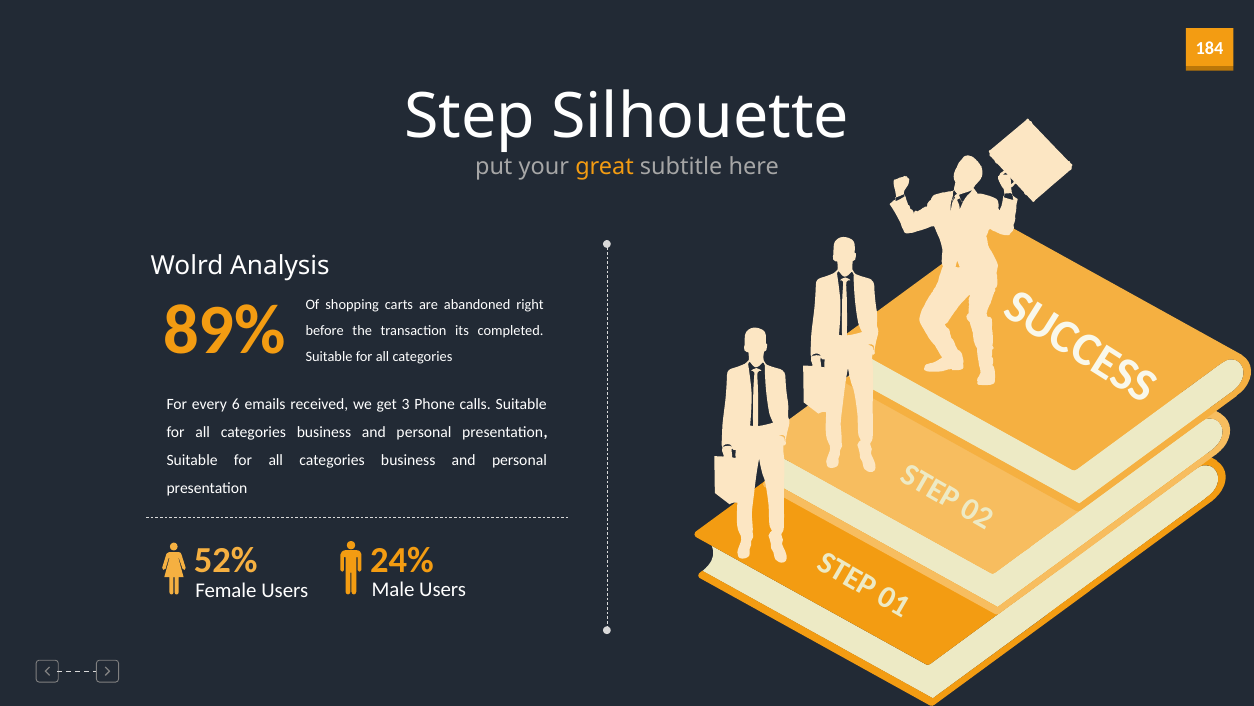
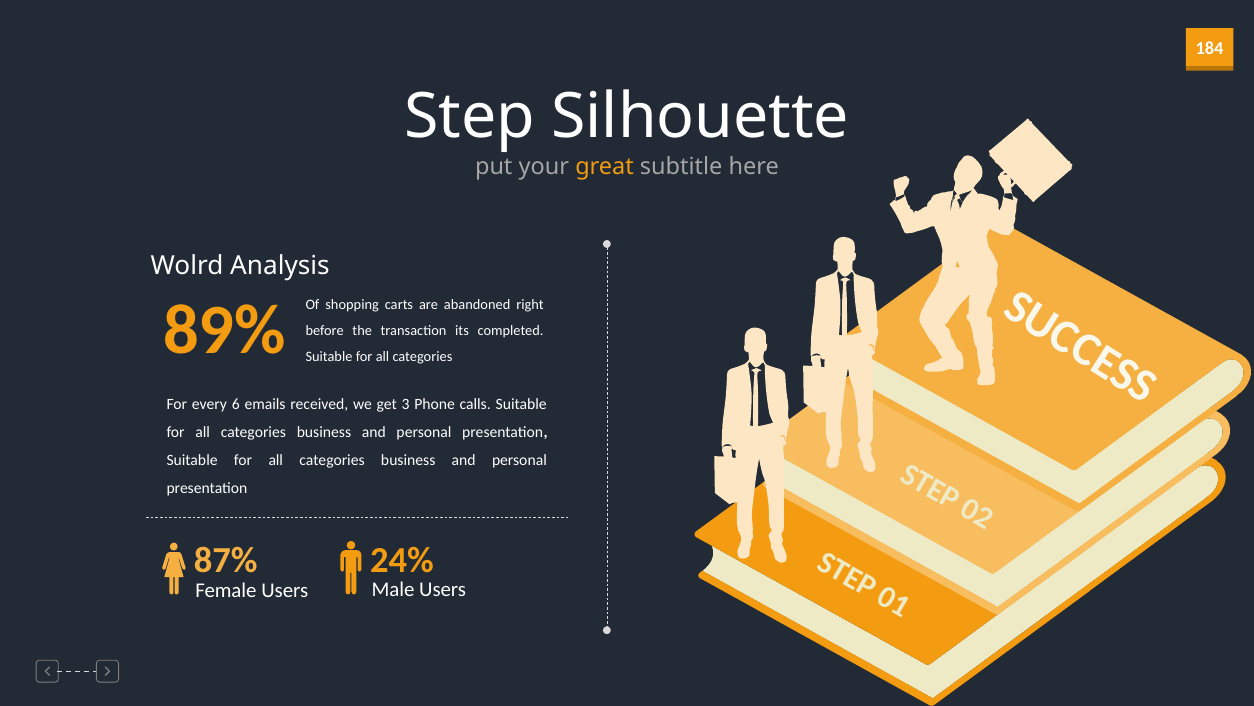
52%: 52% -> 87%
